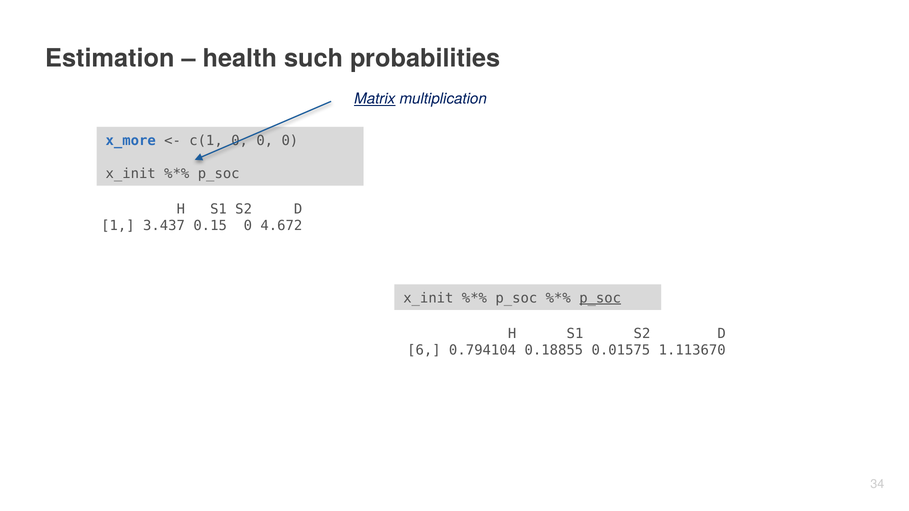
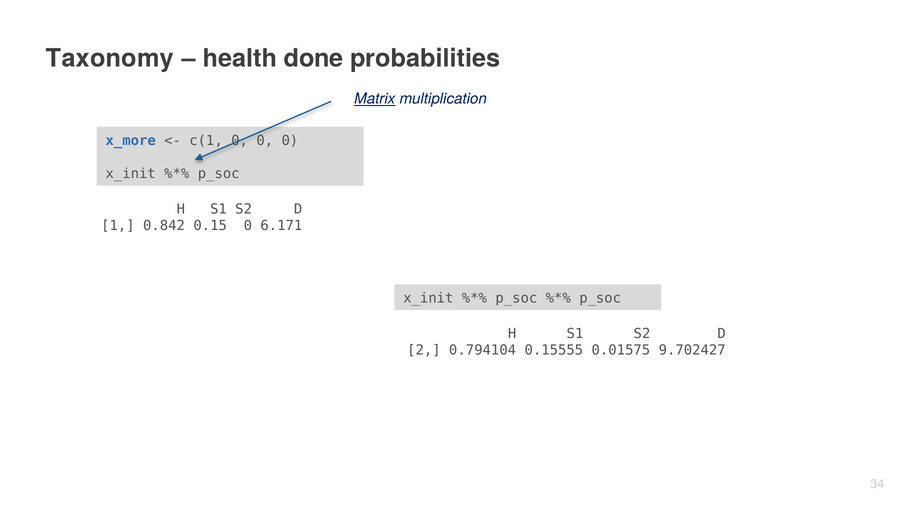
Estimation: Estimation -> Taxonomy
such: such -> done
3.437: 3.437 -> 0.842
4.672: 4.672 -> 6.171
p_soc at (600, 298) underline: present -> none
6: 6 -> 2
0.18855: 0.18855 -> 0.15555
1.113670: 1.113670 -> 9.702427
